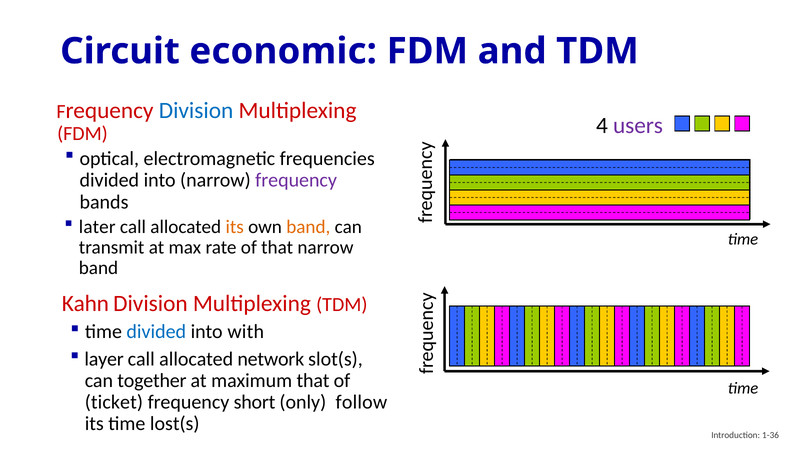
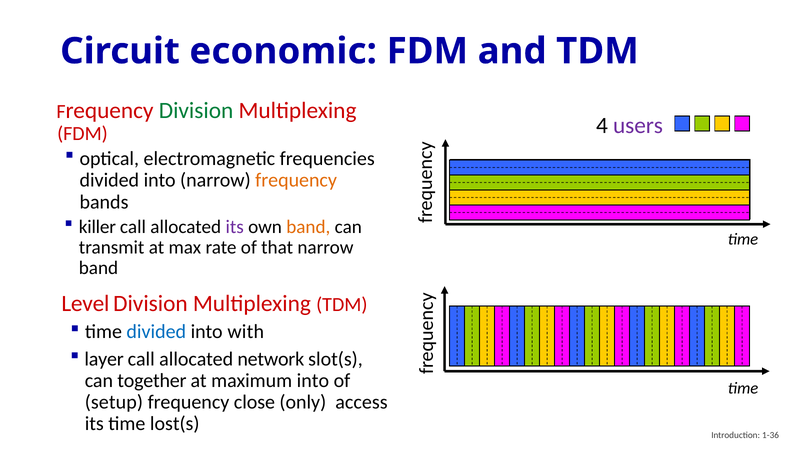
Division at (196, 110) colour: blue -> green
frequency at (296, 180) colour: purple -> orange
later: later -> killer
its at (235, 227) colour: orange -> purple
Kahn: Kahn -> Level
maximum that: that -> into
ticket: ticket -> setup
short: short -> close
follow: follow -> access
